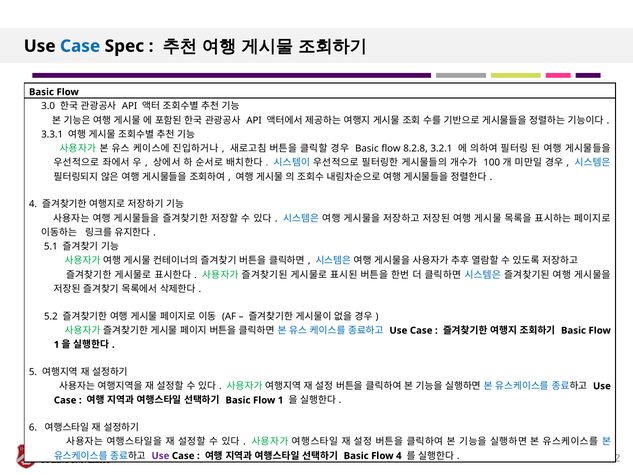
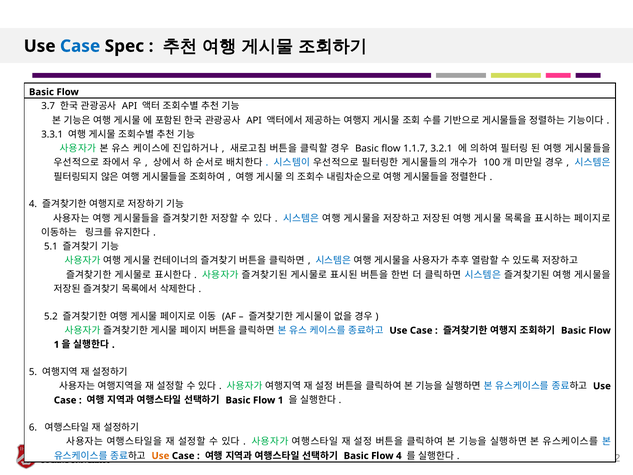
3.0: 3.0 -> 3.7
8.2.8: 8.2.8 -> 1.1.7
Use at (160, 456) colour: purple -> orange
